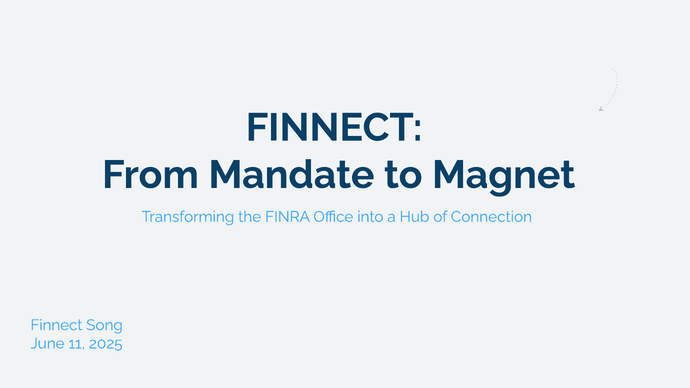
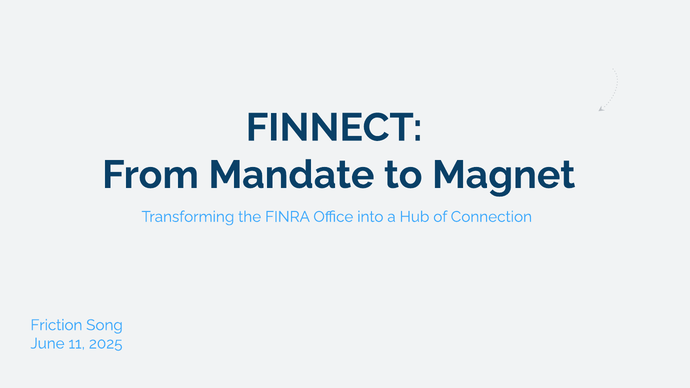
Finnect at (56, 325): Finnect -> Friction
